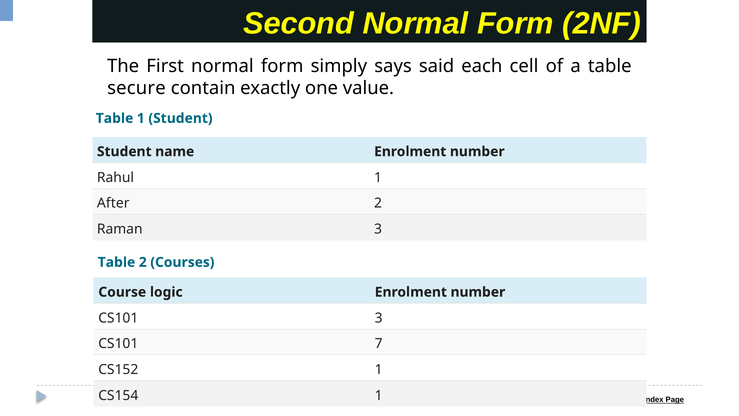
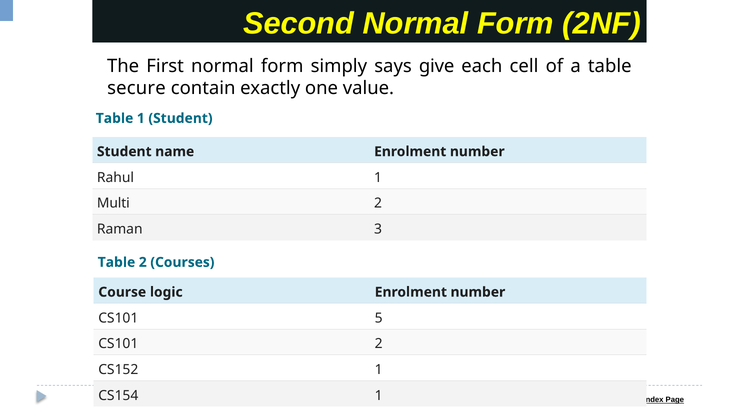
said: said -> give
After: After -> Multi
CS101 3: 3 -> 5
CS101 7: 7 -> 2
